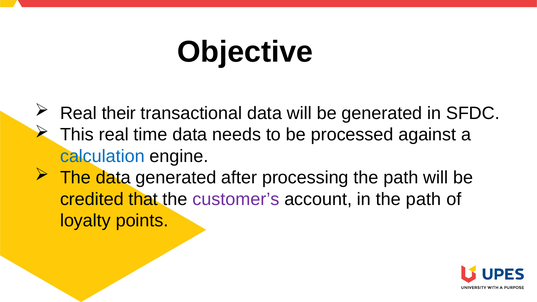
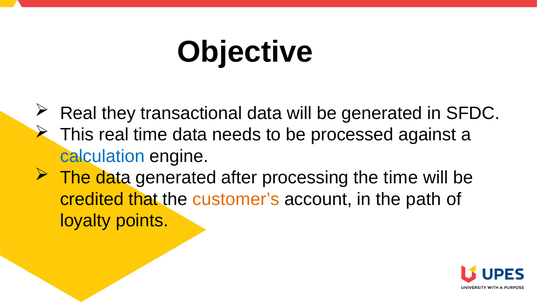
their: their -> they
processing the path: path -> time
customer’s colour: purple -> orange
